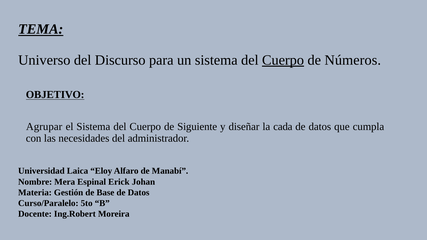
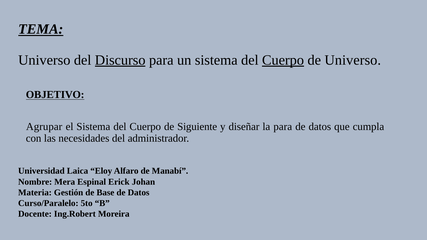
Discurso underline: none -> present
de Números: Números -> Universo
la cada: cada -> para
